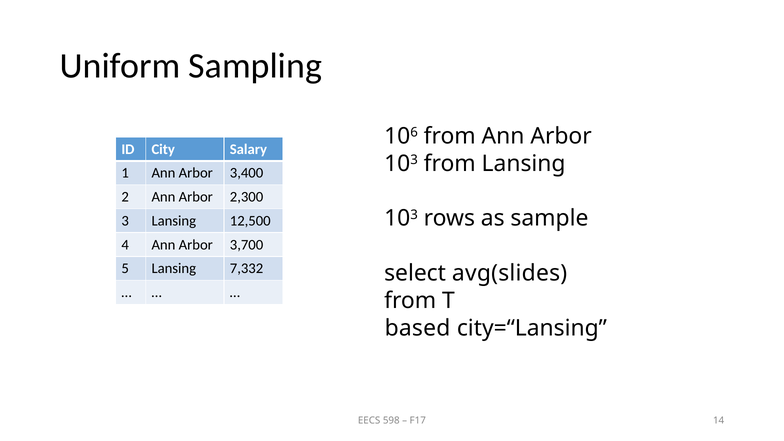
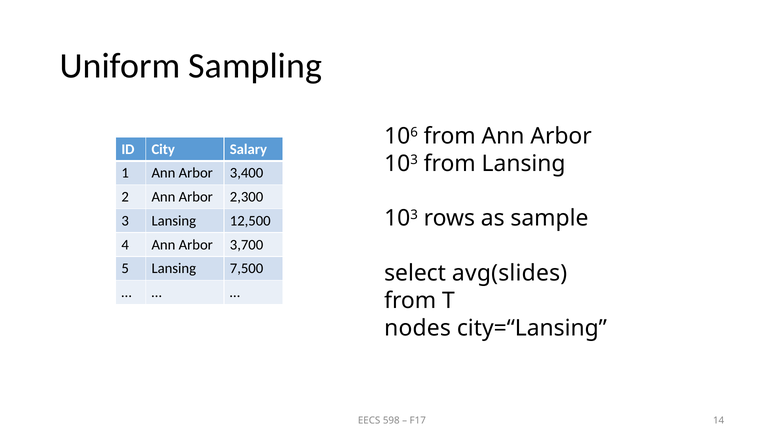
7,332: 7,332 -> 7,500
based: based -> nodes
